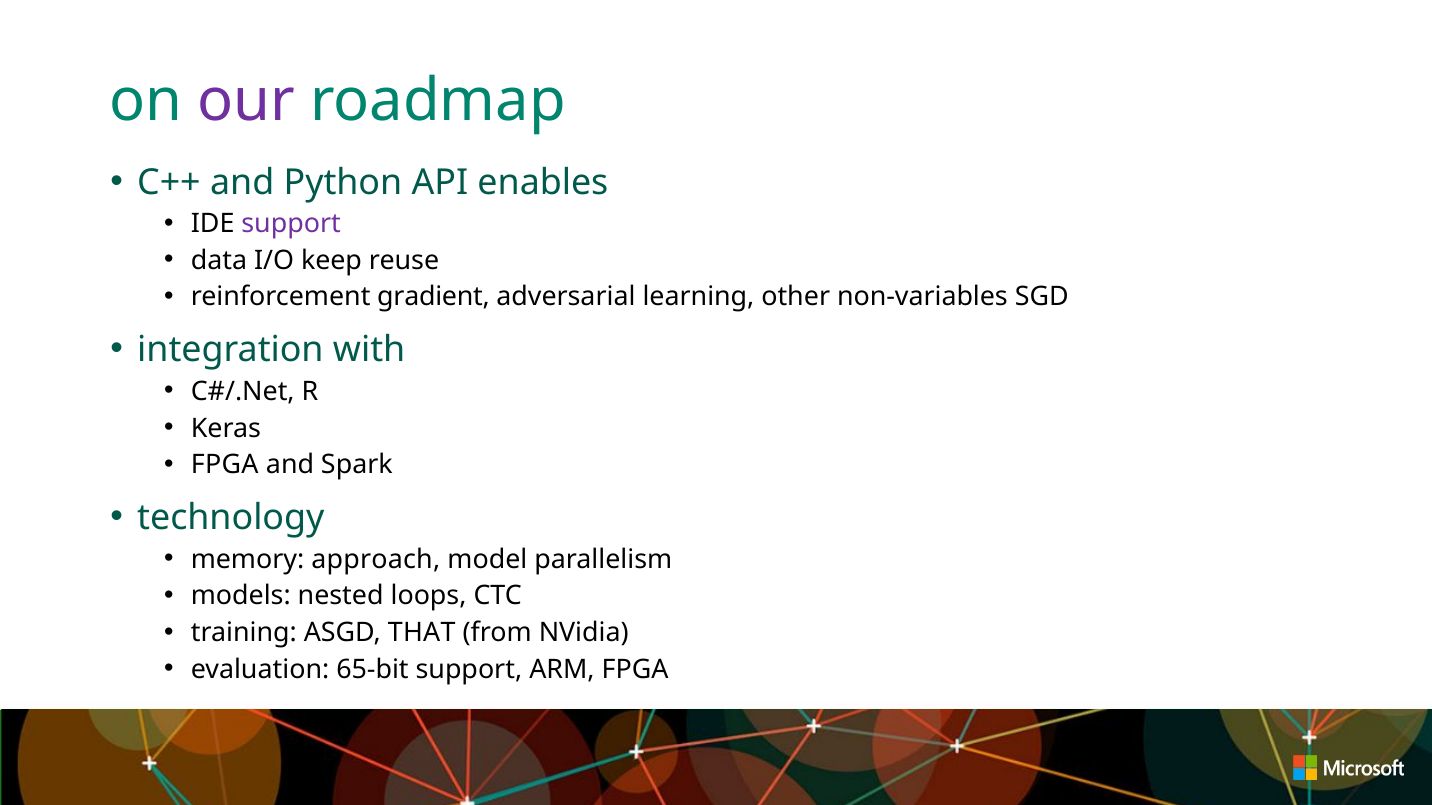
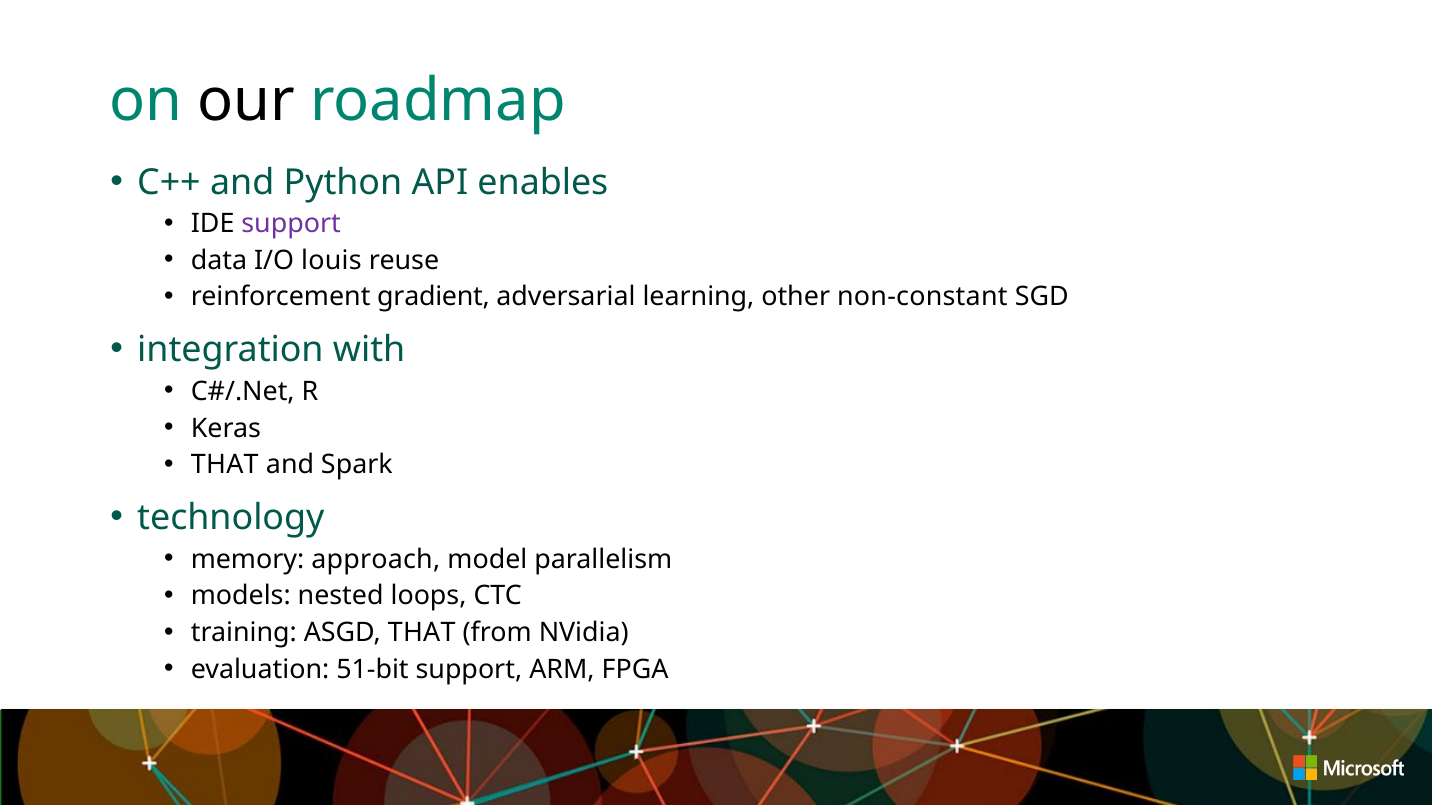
our colour: purple -> black
keep: keep -> louis
non-variables: non-variables -> non-constant
FPGA at (225, 465): FPGA -> THAT
65-bit: 65-bit -> 51-bit
